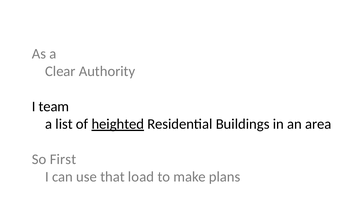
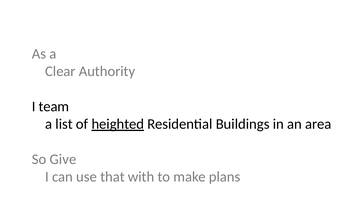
First: First -> Give
load: load -> with
